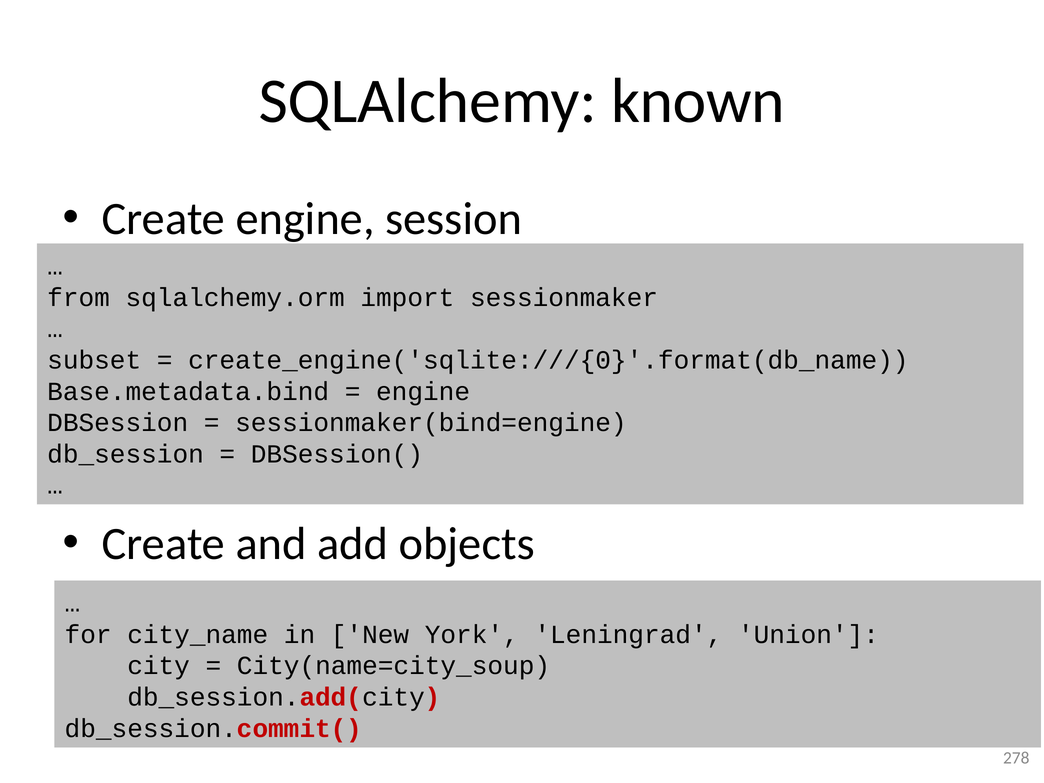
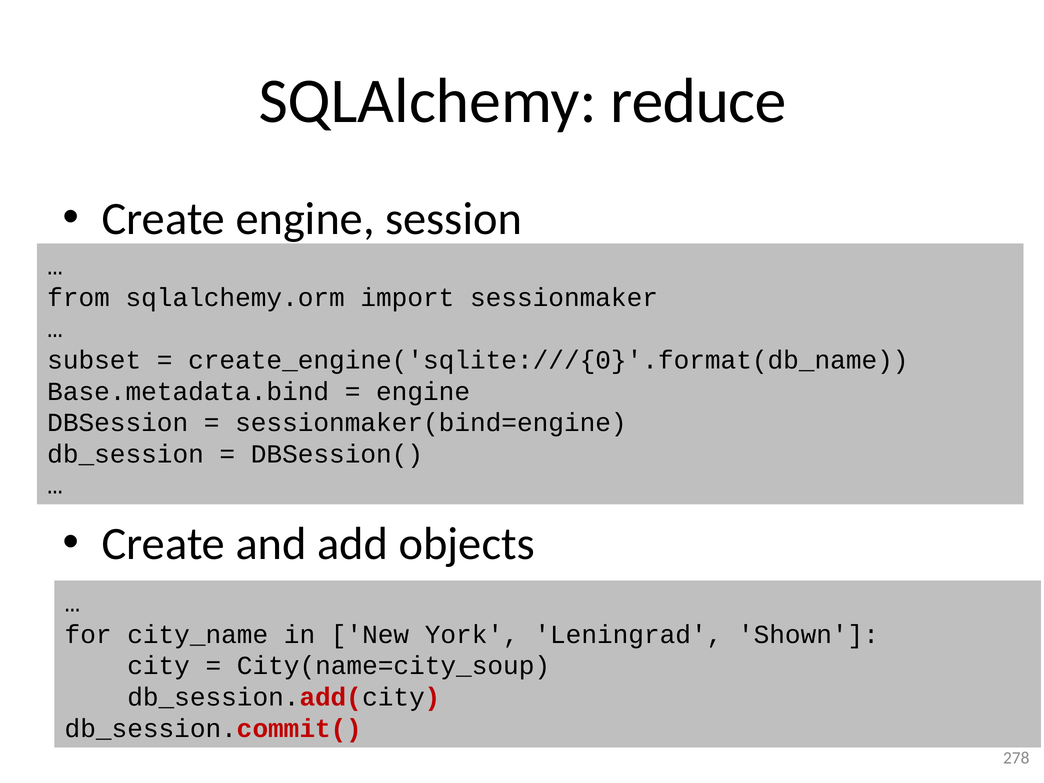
known: known -> reduce
Union: Union -> Shown
